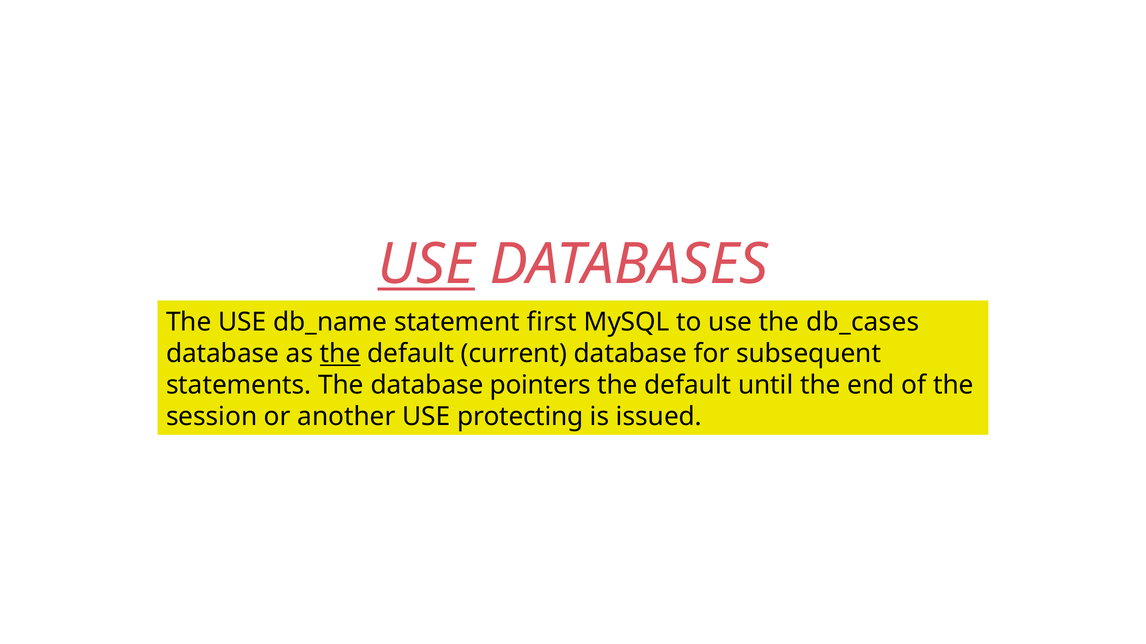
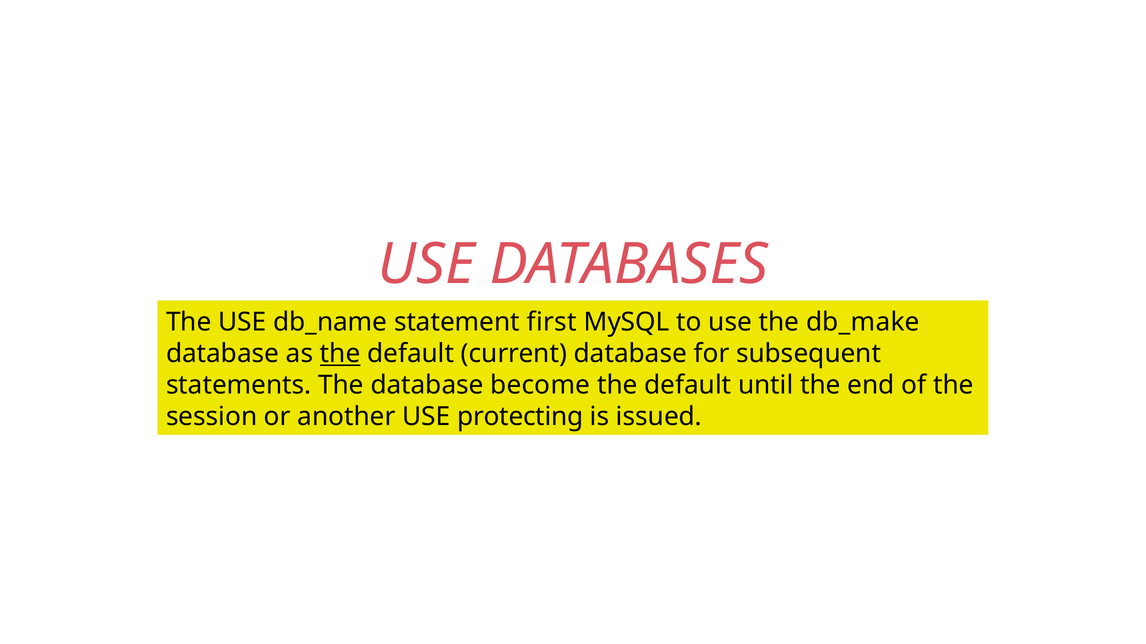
USE at (426, 265) underline: present -> none
db_cases: db_cases -> db_make
pointers: pointers -> become
